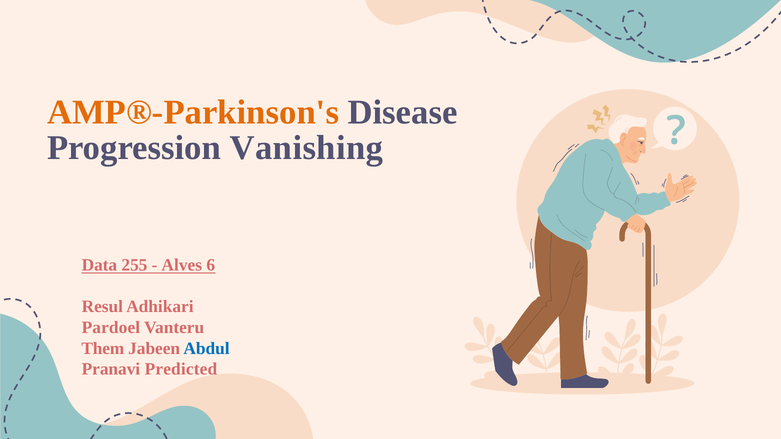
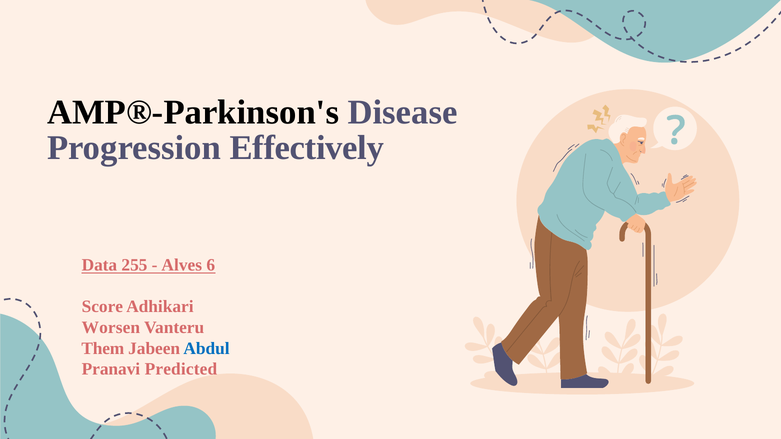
AMP®-Parkinson's colour: orange -> black
Vanishing: Vanishing -> Effectively
Resul: Resul -> Score
Pardoel: Pardoel -> Worsen
